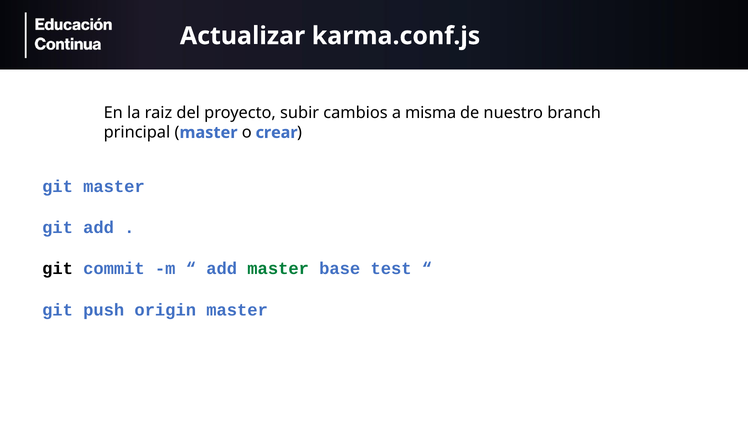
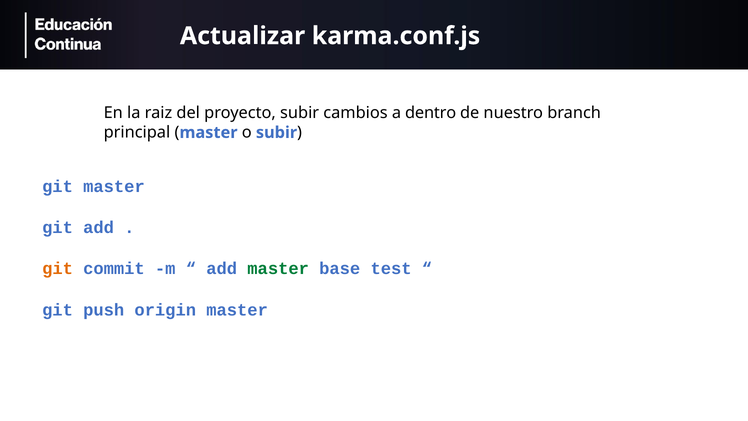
misma: misma -> dentro
o crear: crear -> subir
git at (58, 269) colour: black -> orange
